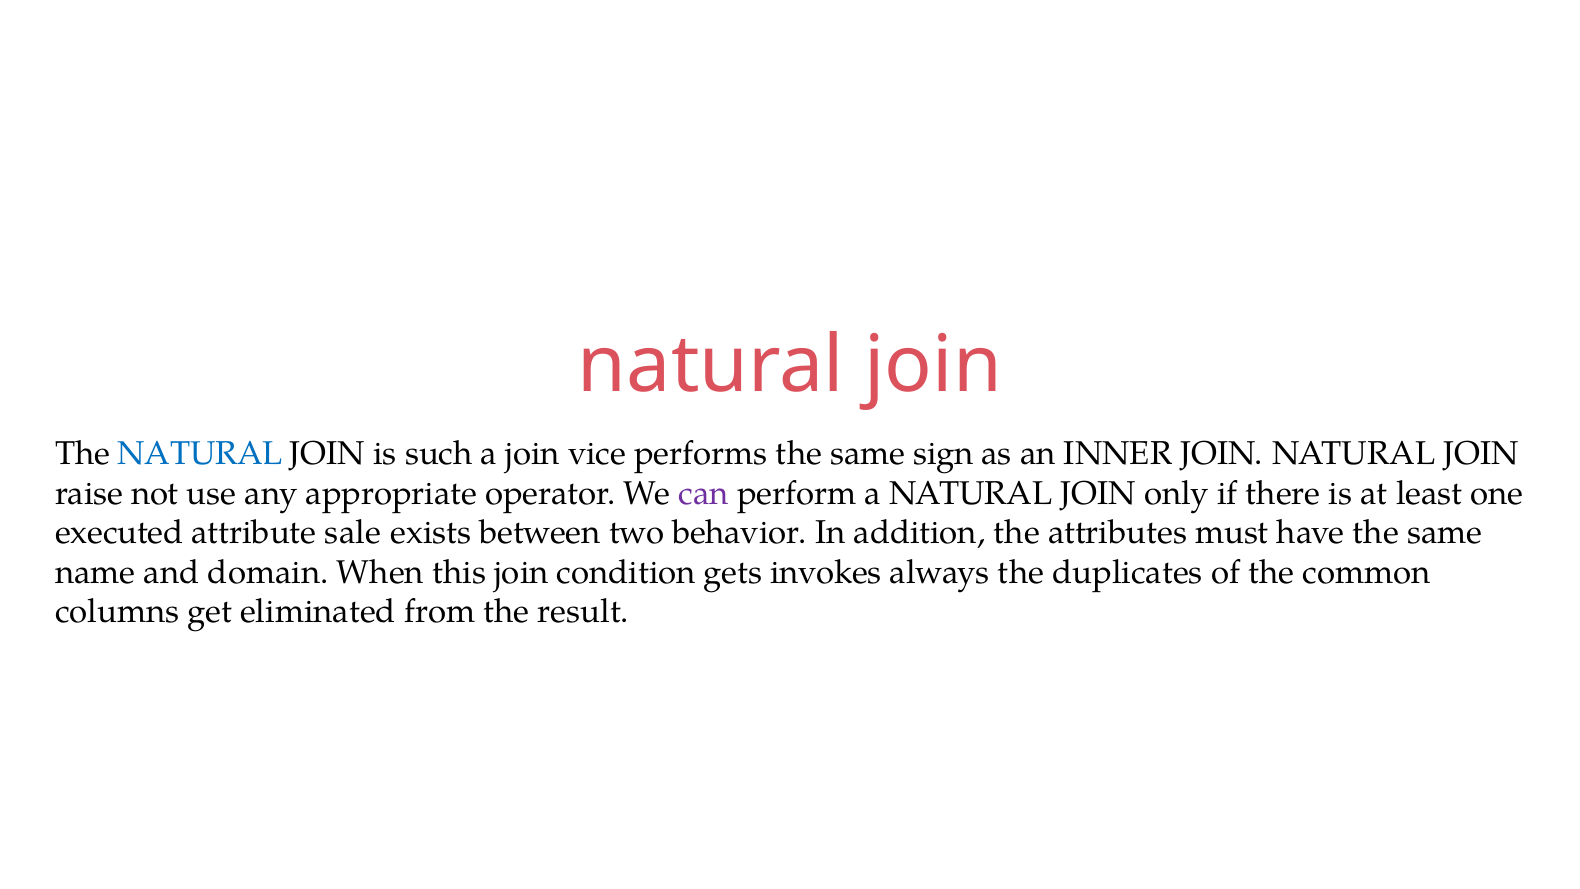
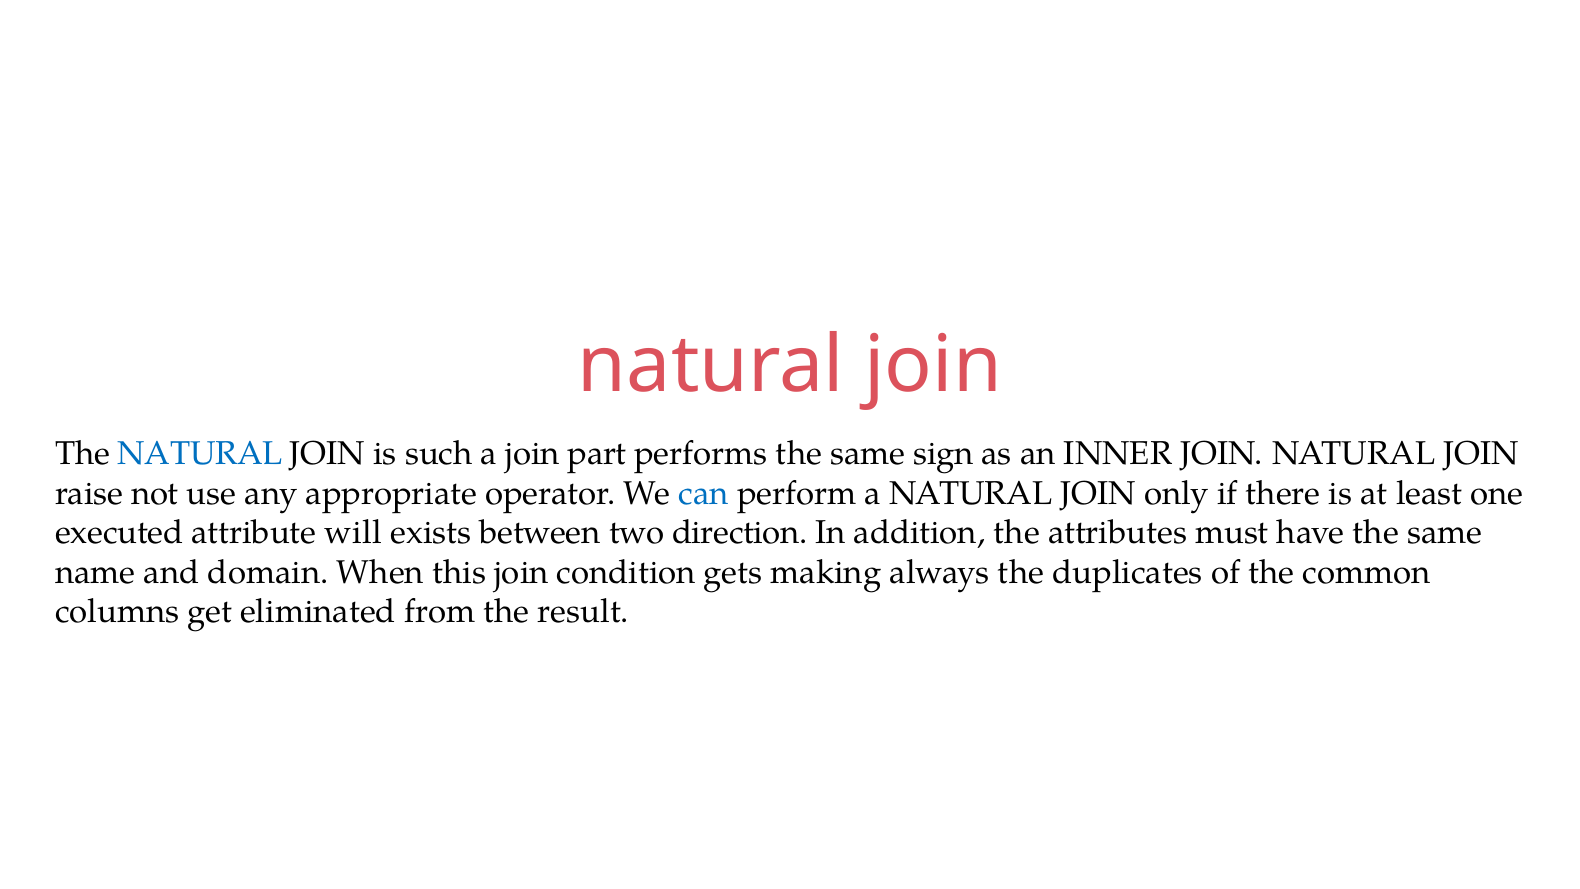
vice: vice -> part
can colour: purple -> blue
sale: sale -> will
behavior: behavior -> direction
invokes: invokes -> making
